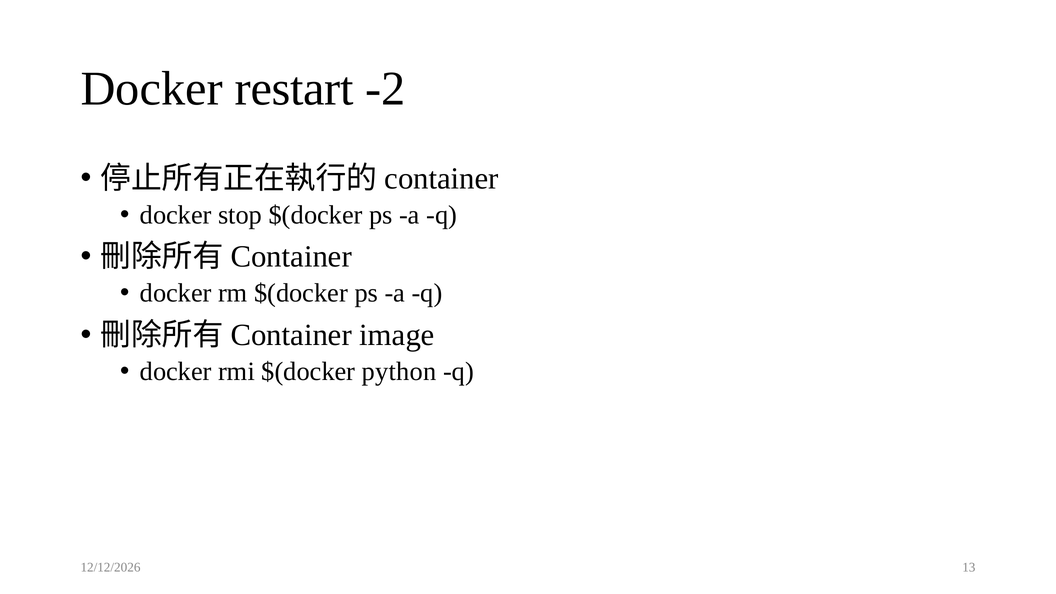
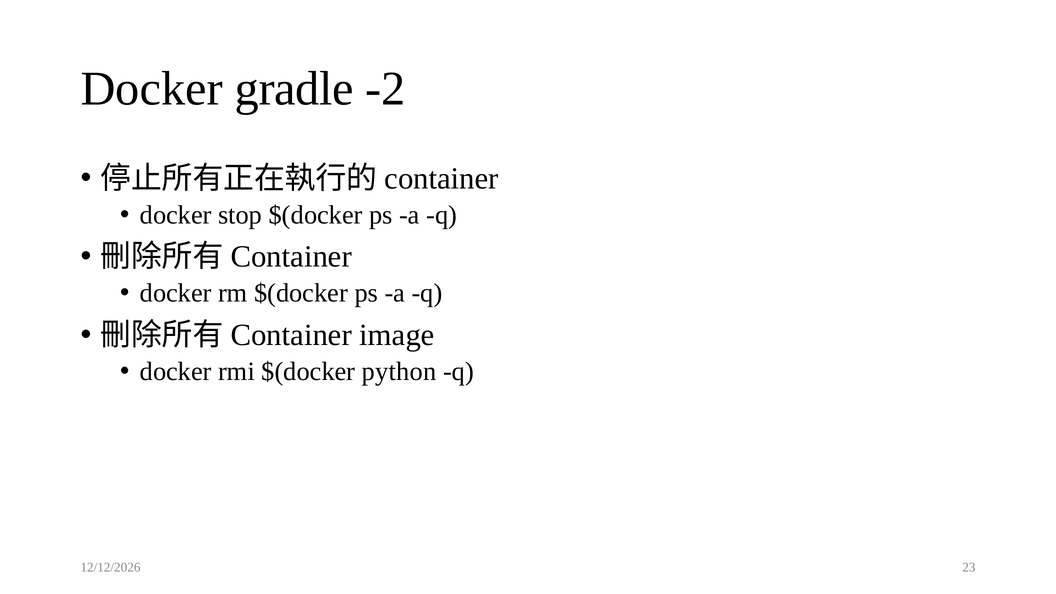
restart: restart -> gradle
13: 13 -> 23
